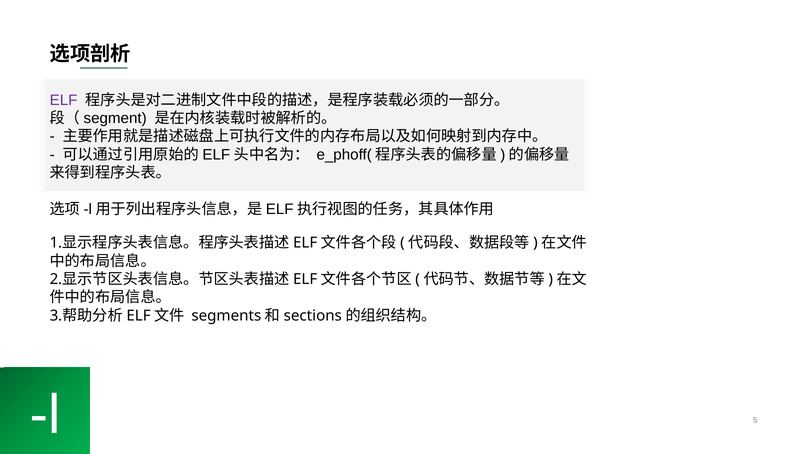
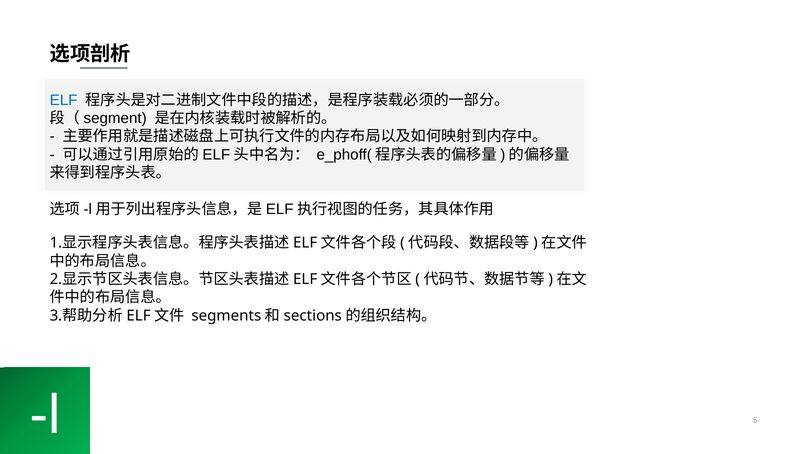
ELF colour: purple -> blue
